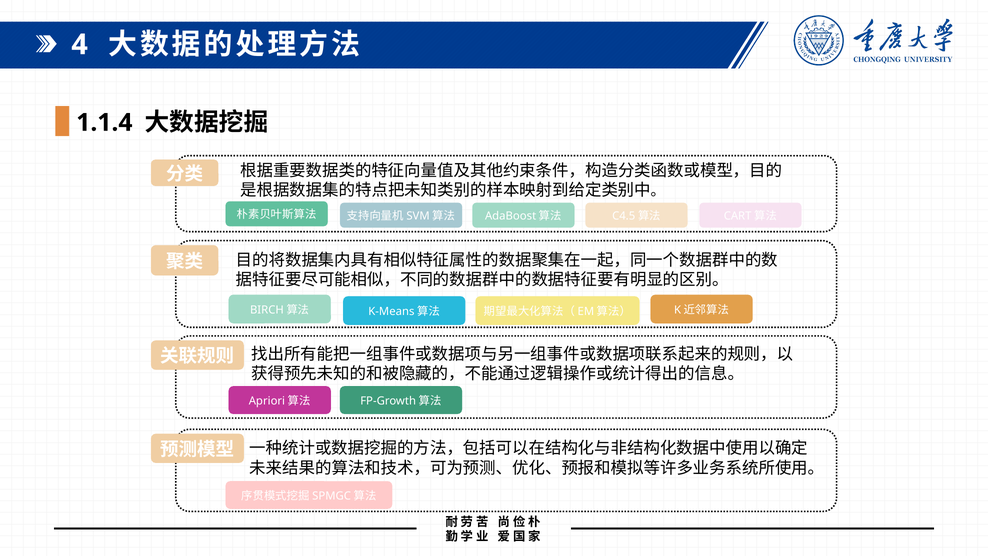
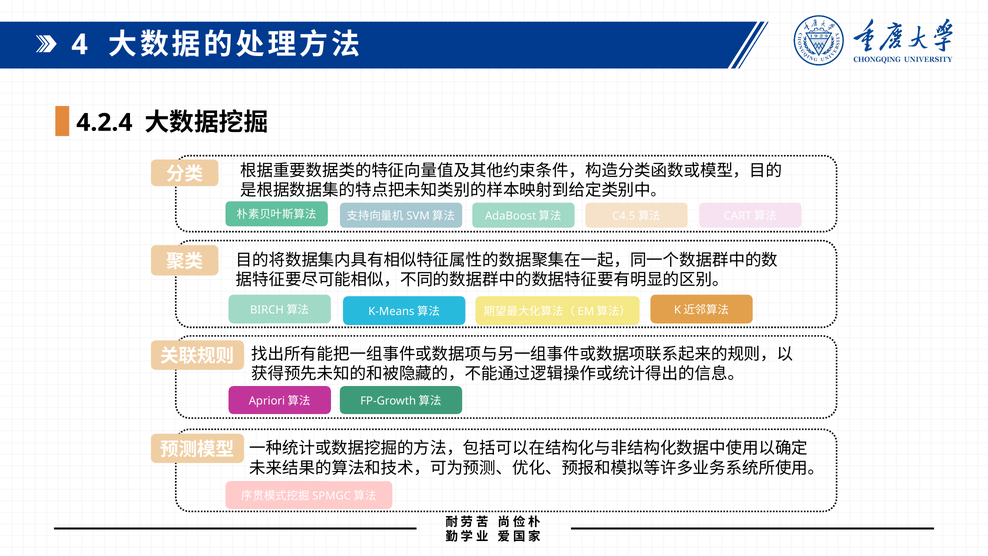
1.1.4: 1.1.4 -> 4.2.4
